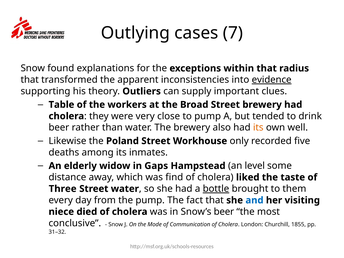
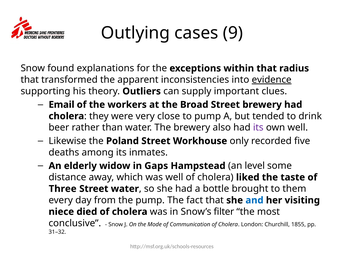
7: 7 -> 9
Table: Table -> Email
its at (258, 128) colour: orange -> purple
was find: find -> well
bottle underline: present -> none
Snow’s beer: beer -> filter
